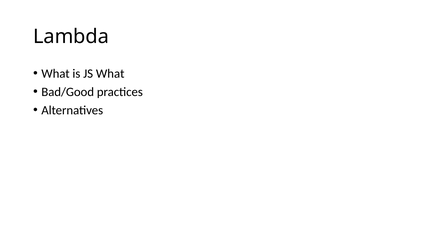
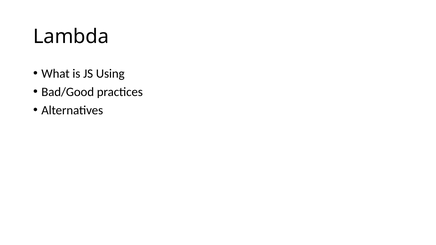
JS What: What -> Using
